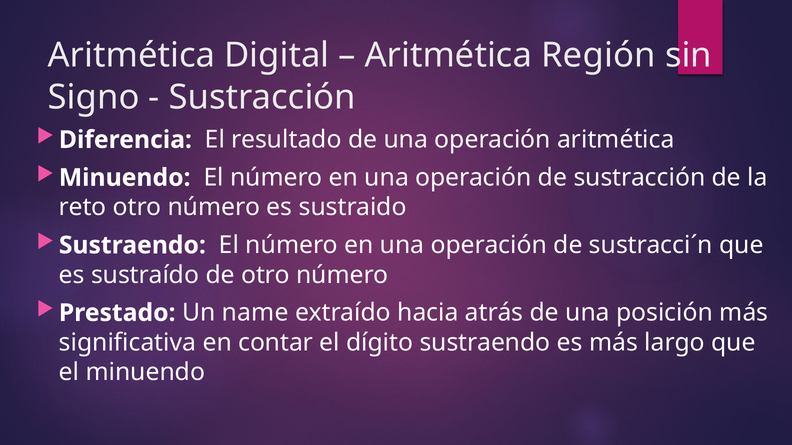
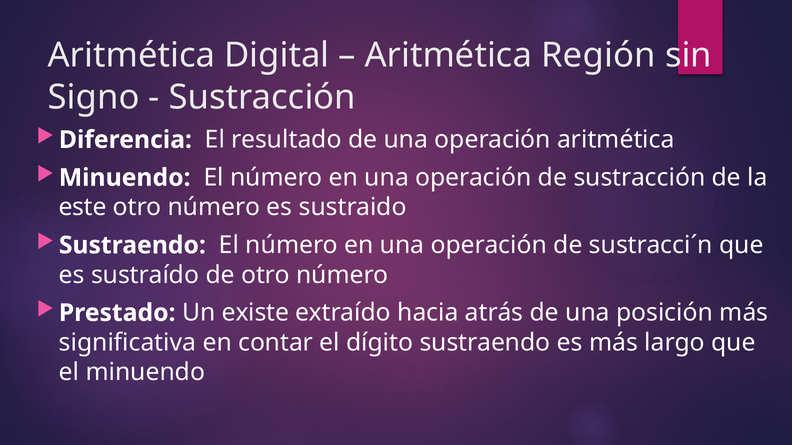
reto: reto -> este
name: name -> existe
